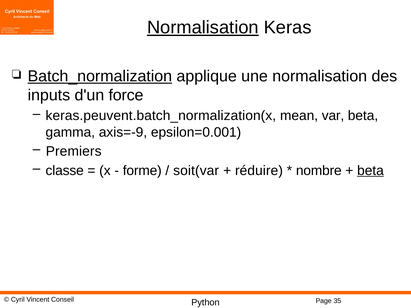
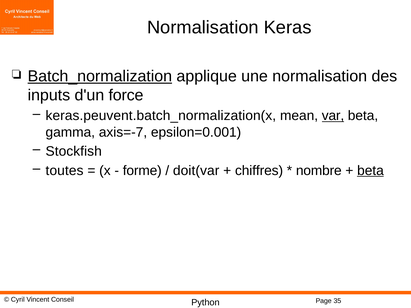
Normalisation at (203, 28) underline: present -> none
var underline: none -> present
axis=-9: axis=-9 -> axis=-7
Premiers: Premiers -> Stockfish
classe: classe -> toutes
soit(var: soit(var -> doit(var
réduire: réduire -> chiffres
